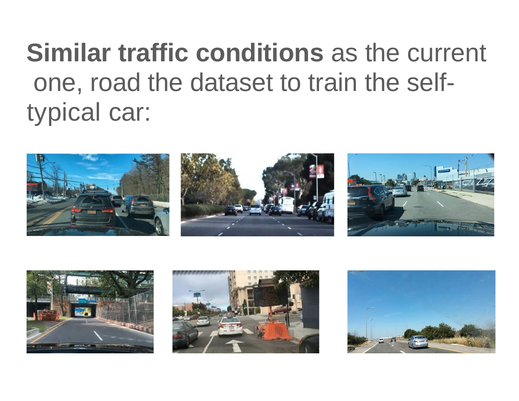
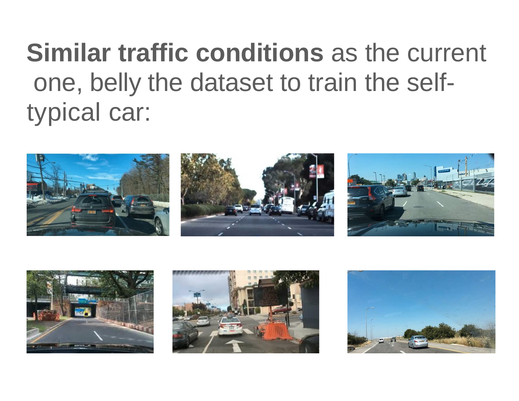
road: road -> belly
